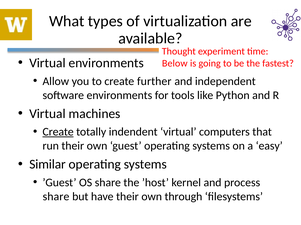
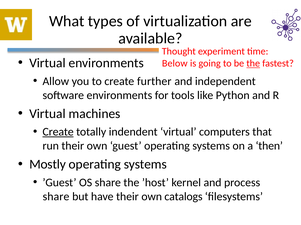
the at (253, 64) underline: none -> present
easy: easy -> then
Similar: Similar -> Mostly
through: through -> catalogs
